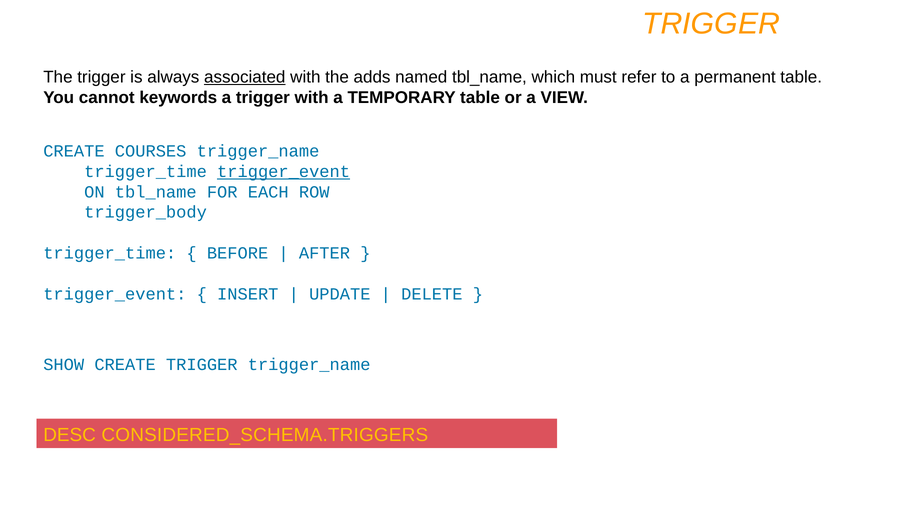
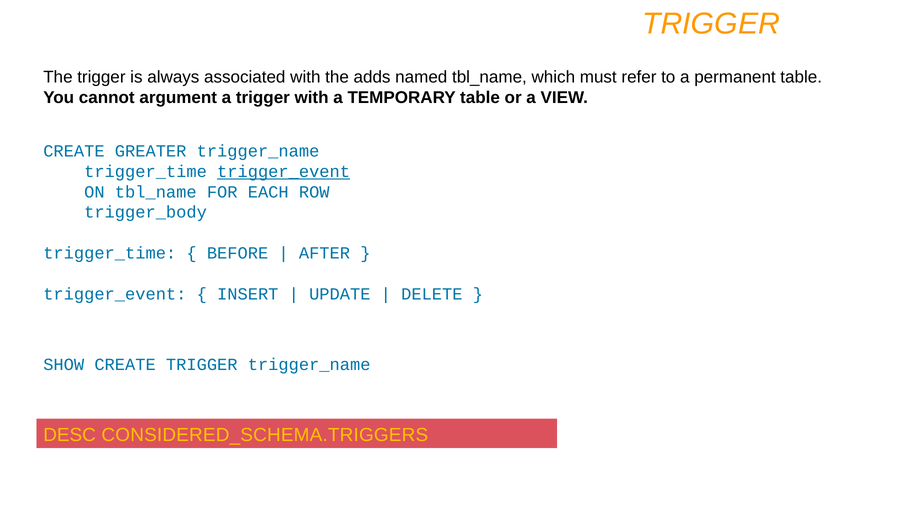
associated underline: present -> none
keywords: keywords -> argument
COURSES: COURSES -> GREATER
